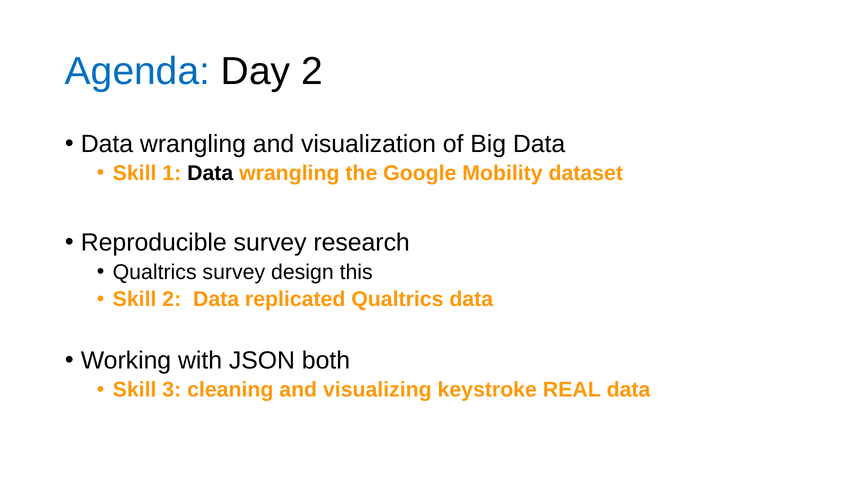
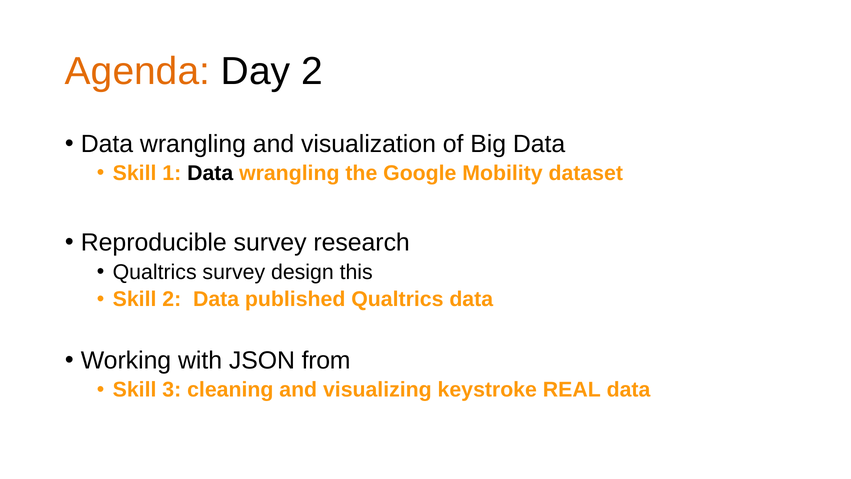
Agenda colour: blue -> orange
replicated: replicated -> published
both: both -> from
